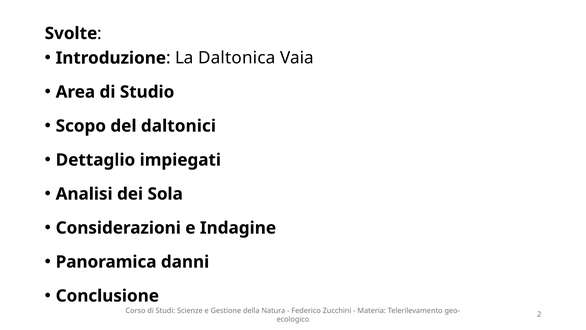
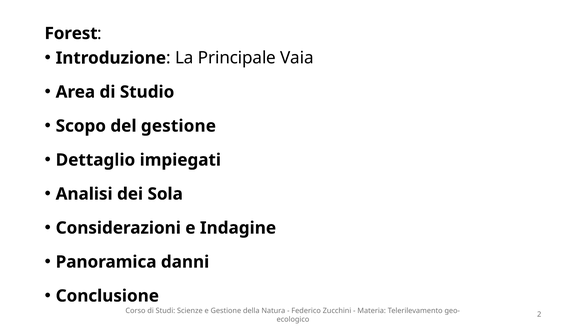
Svolte: Svolte -> Forest
Daltonica: Daltonica -> Principale
del daltonici: daltonici -> gestione
